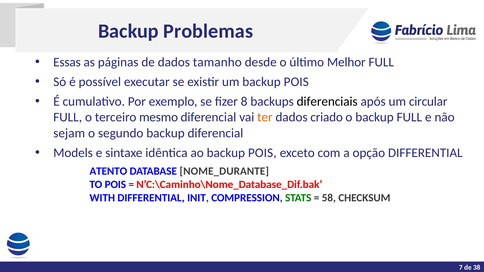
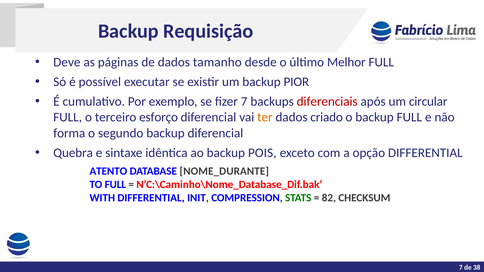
Problemas: Problemas -> Requisição
Essas: Essas -> Deve
um backup POIS: POIS -> PIOR
fizer 8: 8 -> 7
diferenciais colour: black -> red
mesmo: mesmo -> esforço
sejam: sejam -> forma
Models: Models -> Quebra
TO POIS: POIS -> FULL
58: 58 -> 82
